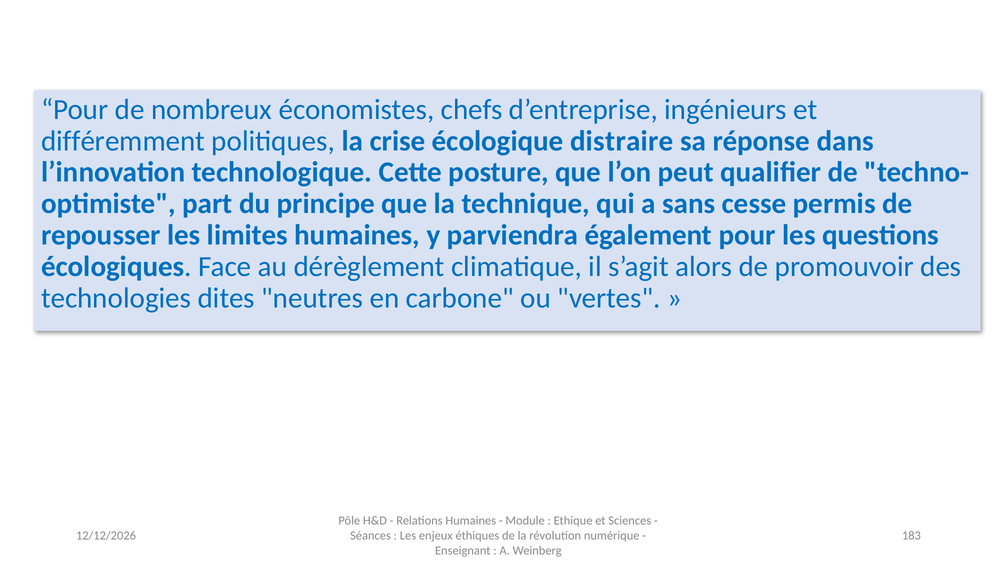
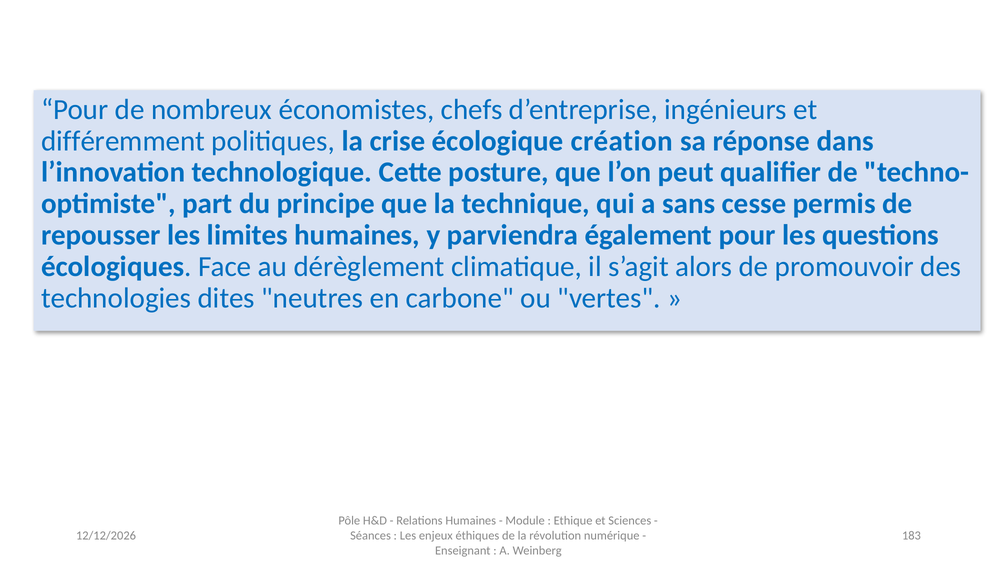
distraire: distraire -> création
